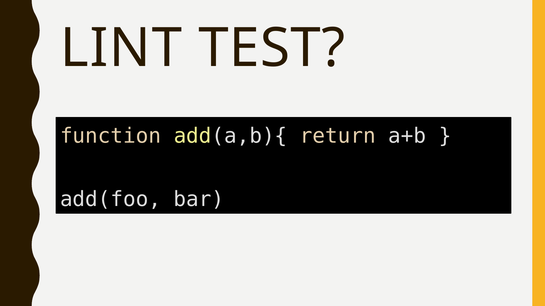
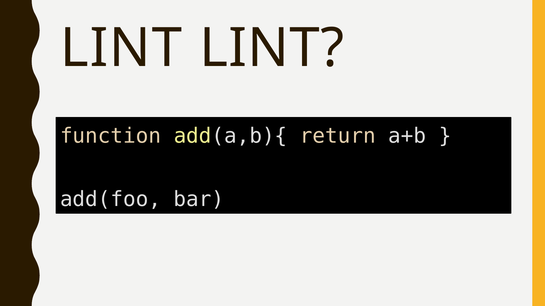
LINT TEST: TEST -> LINT
